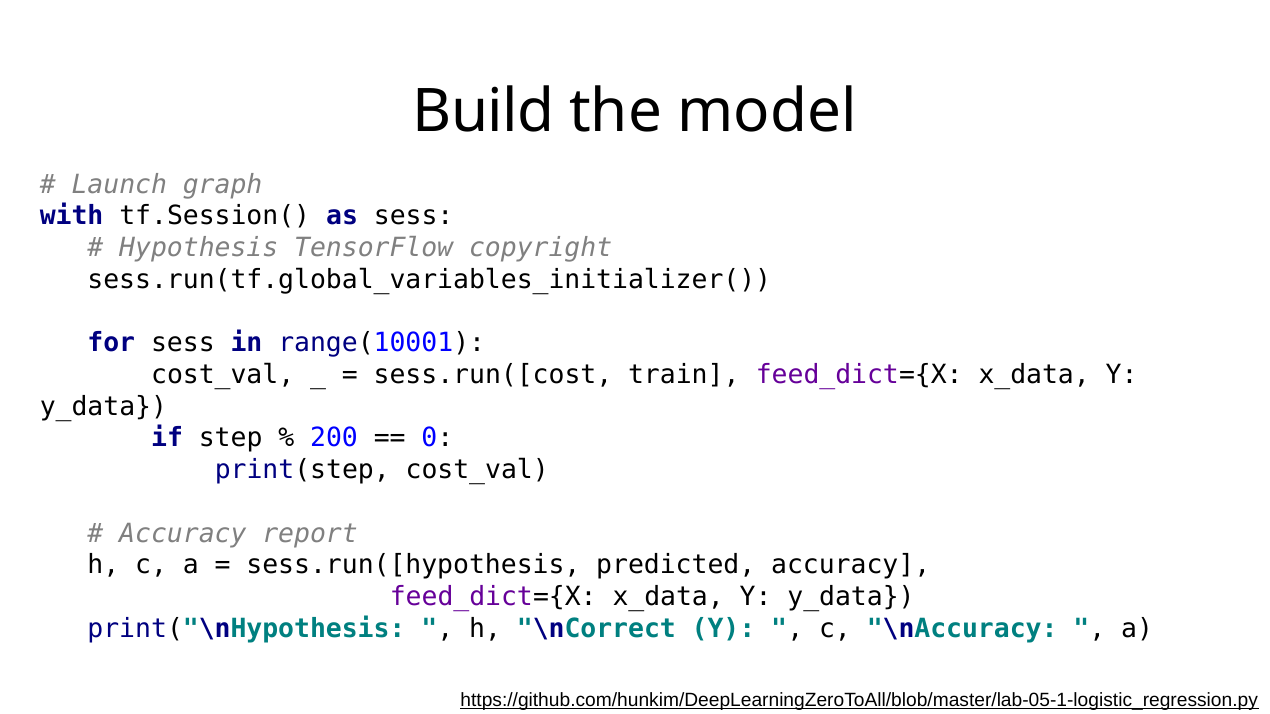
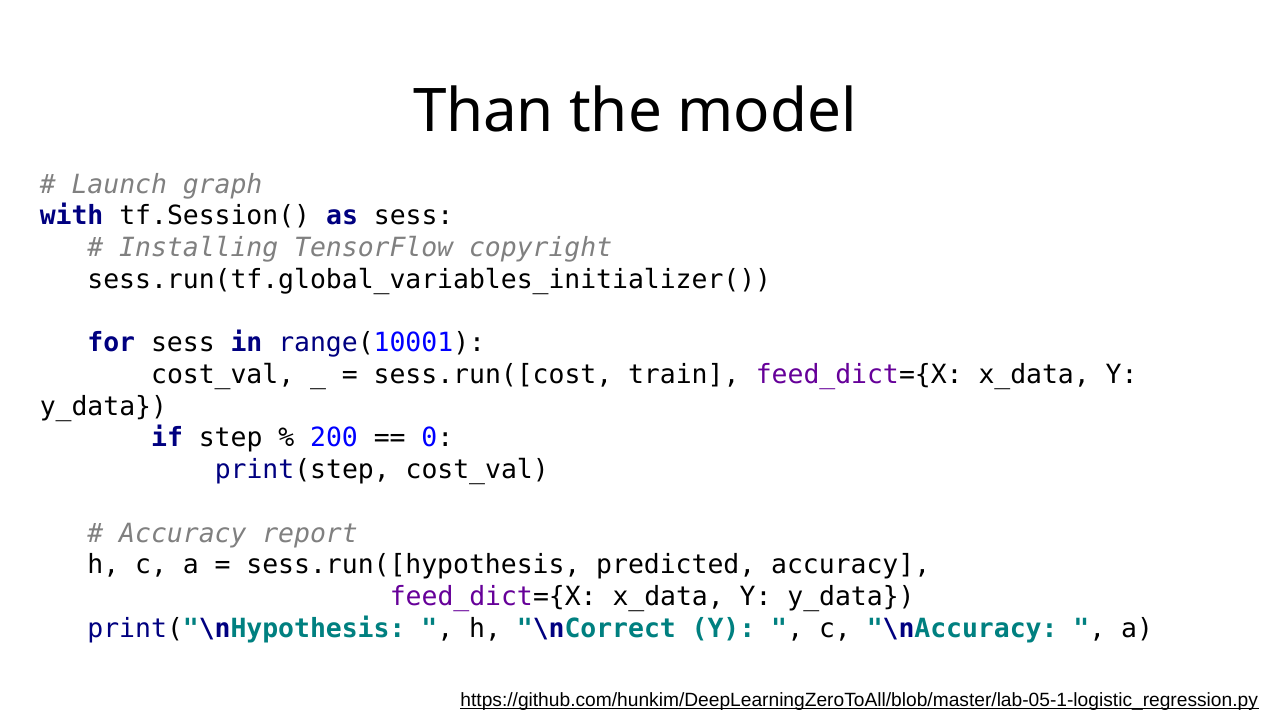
Build: Build -> Than
Hypothesis: Hypothesis -> Installing
